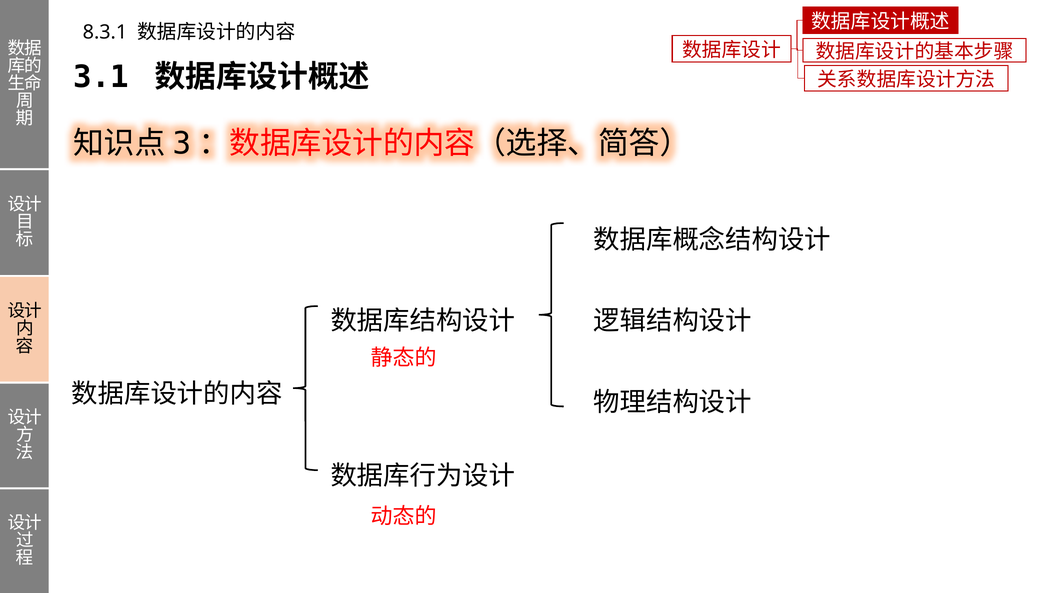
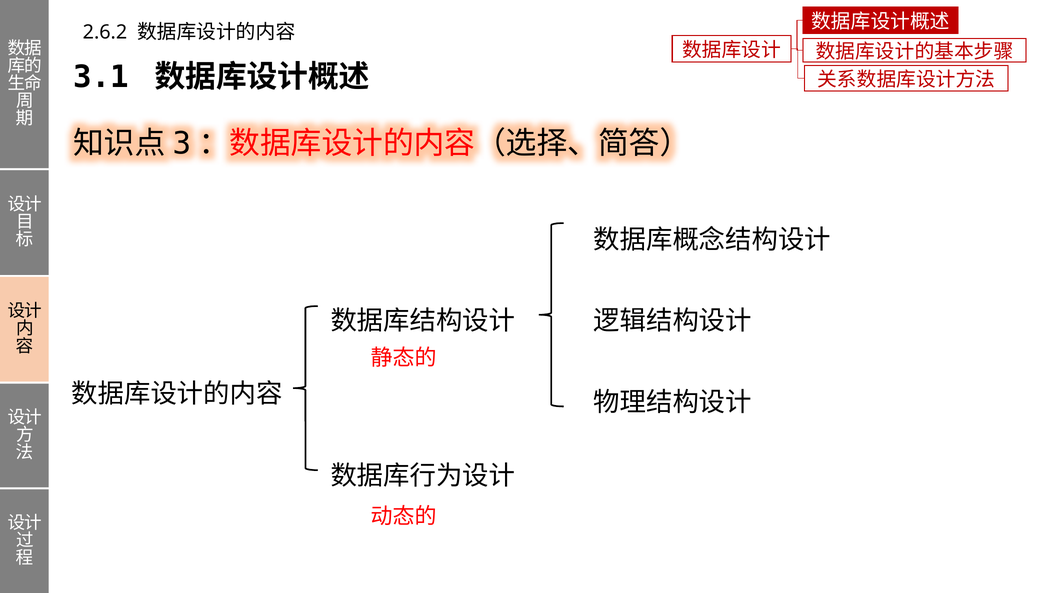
8.3.1: 8.3.1 -> 2.6.2
